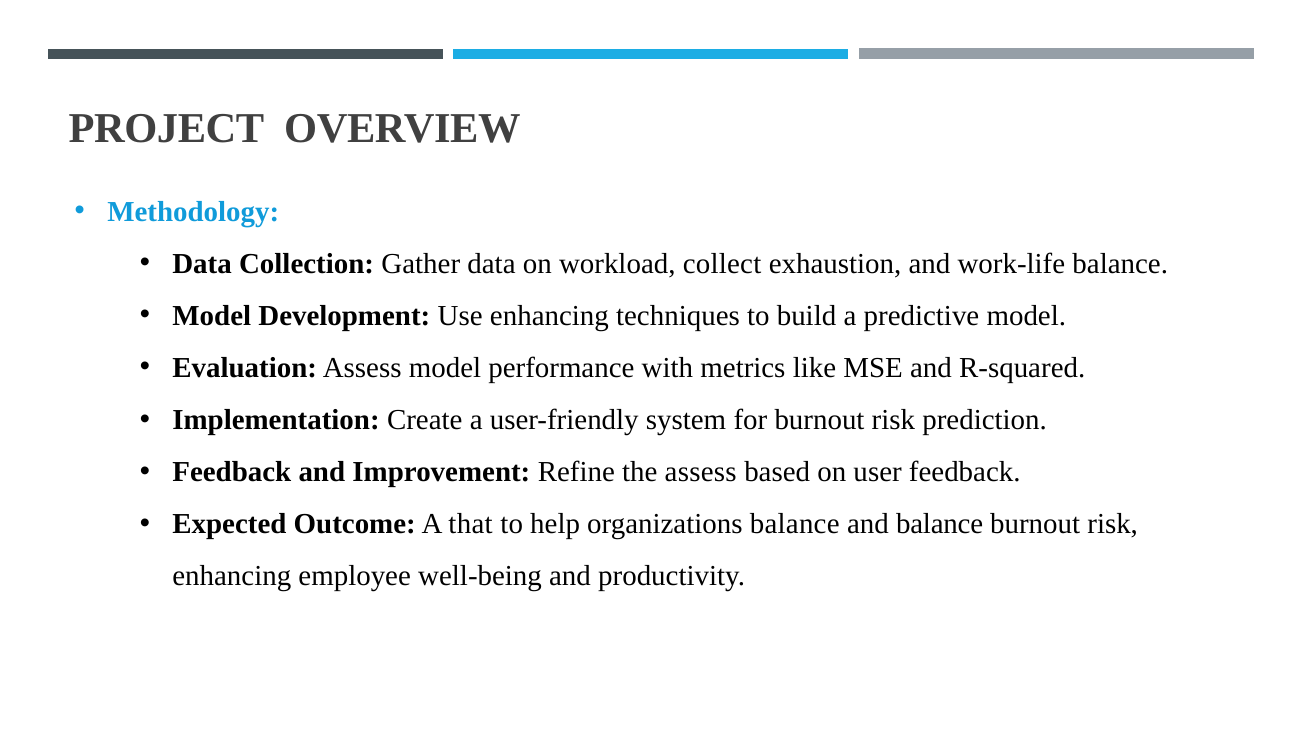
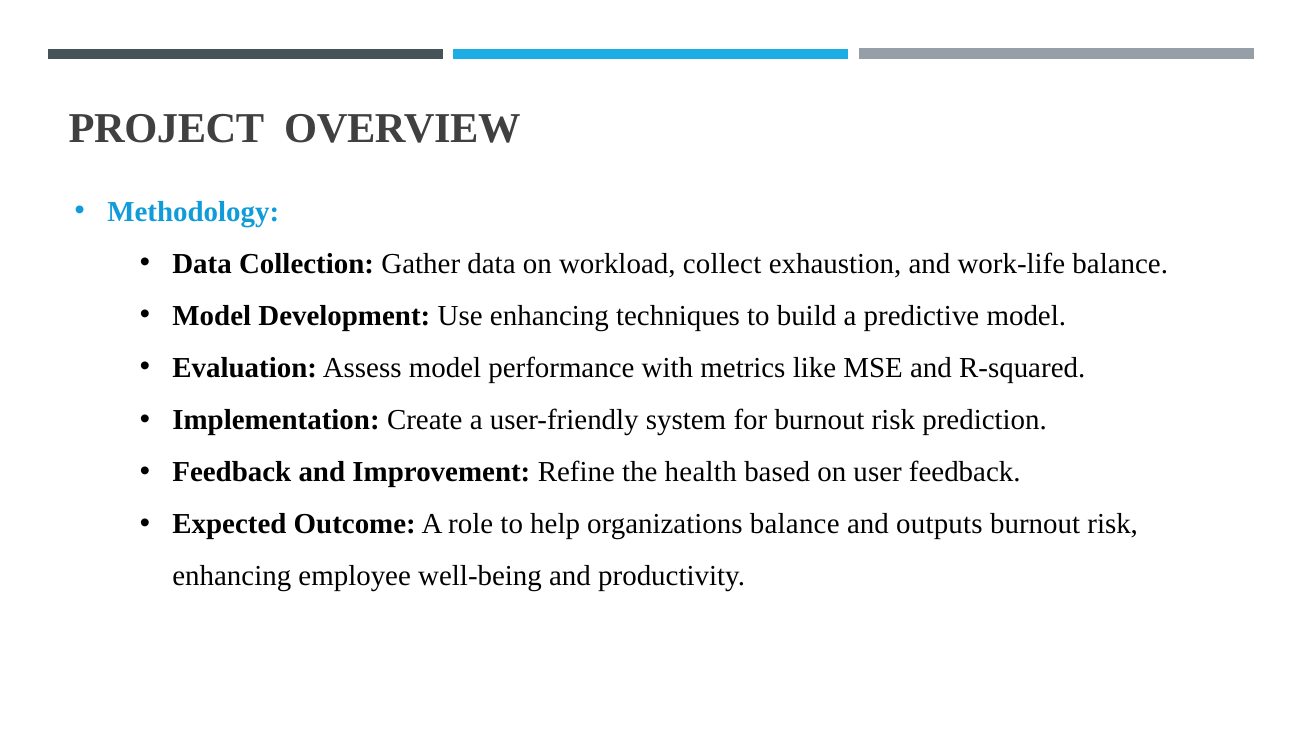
the assess: assess -> health
that: that -> role
and balance: balance -> outputs
